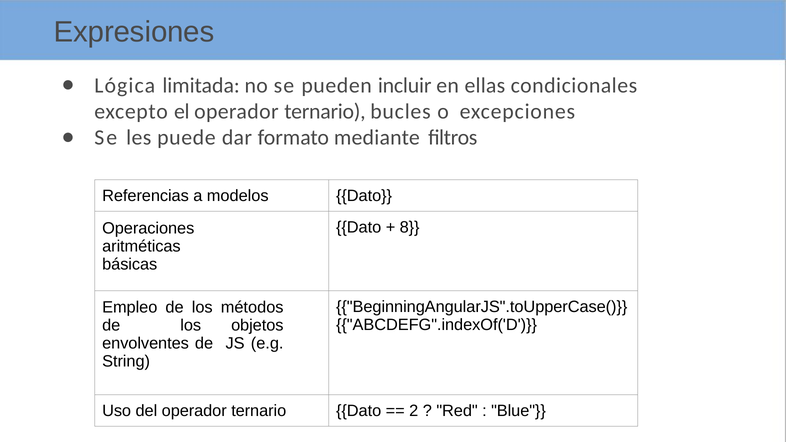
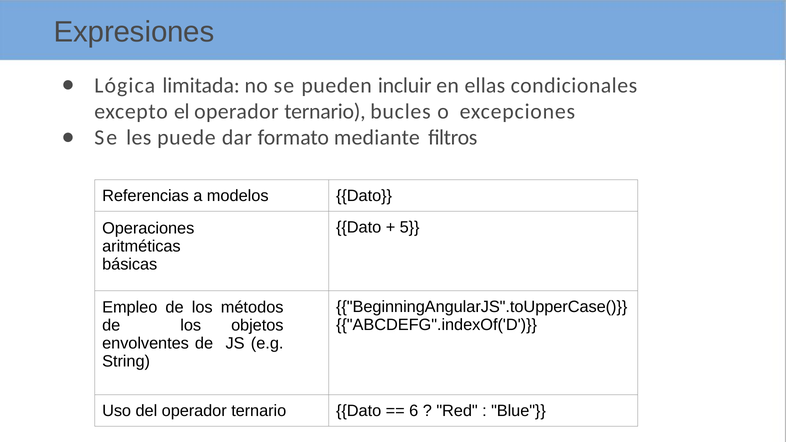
8: 8 -> 5
2: 2 -> 6
